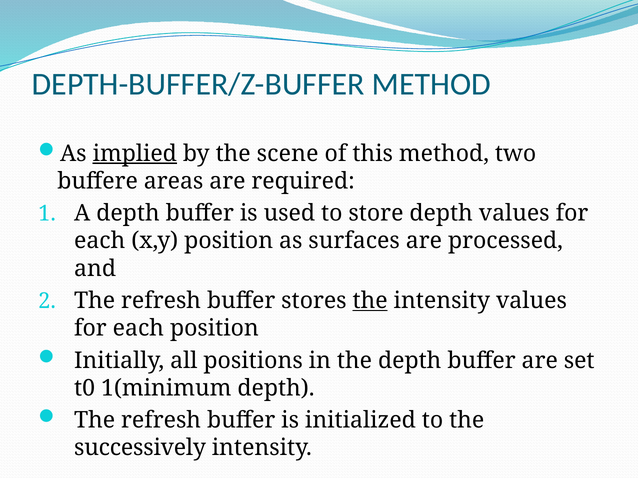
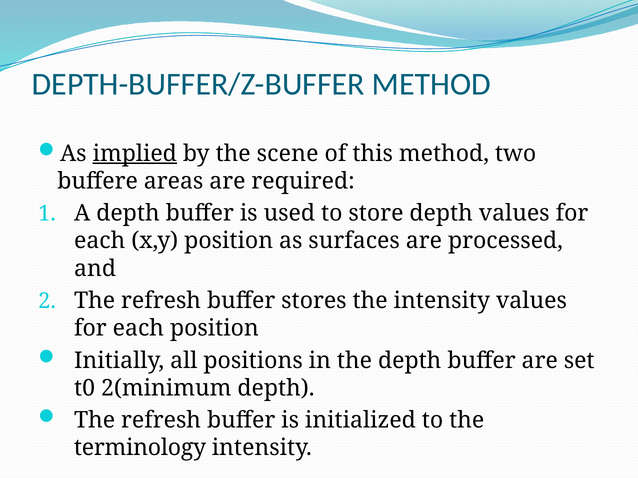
the at (370, 301) underline: present -> none
1(minimum: 1(minimum -> 2(minimum
successively: successively -> terminology
